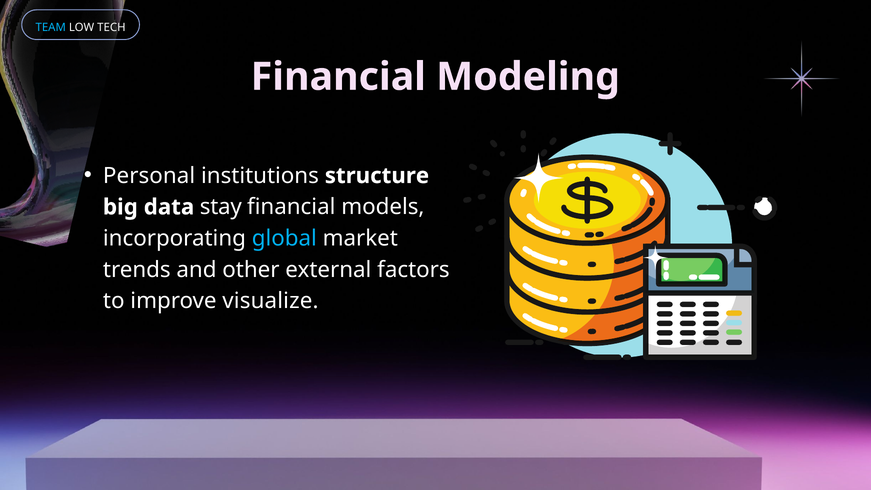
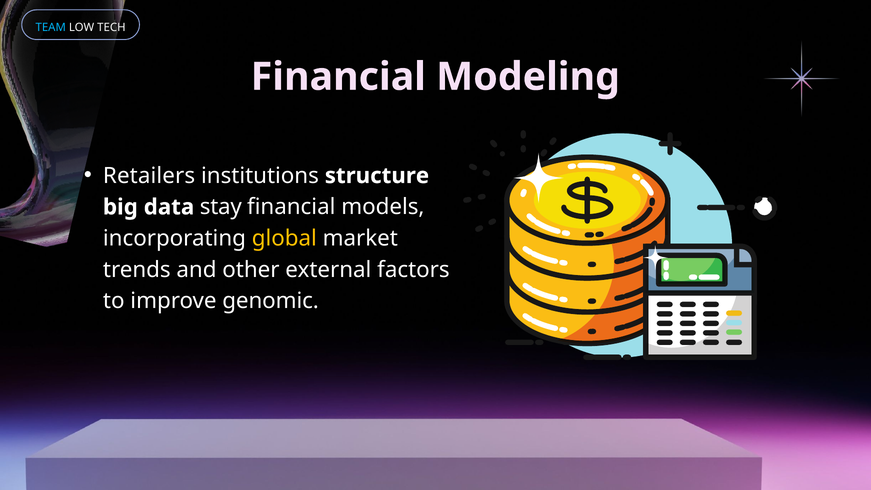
Personal: Personal -> Retailers
global colour: light blue -> yellow
visualize: visualize -> genomic
